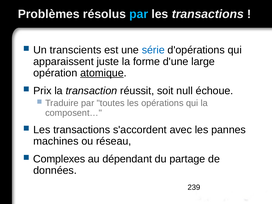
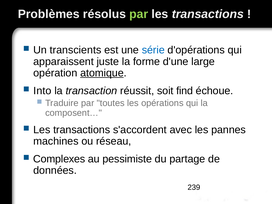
par at (139, 14) colour: light blue -> light green
Prix: Prix -> Into
null: null -> find
dépendant: dépendant -> pessimiste
